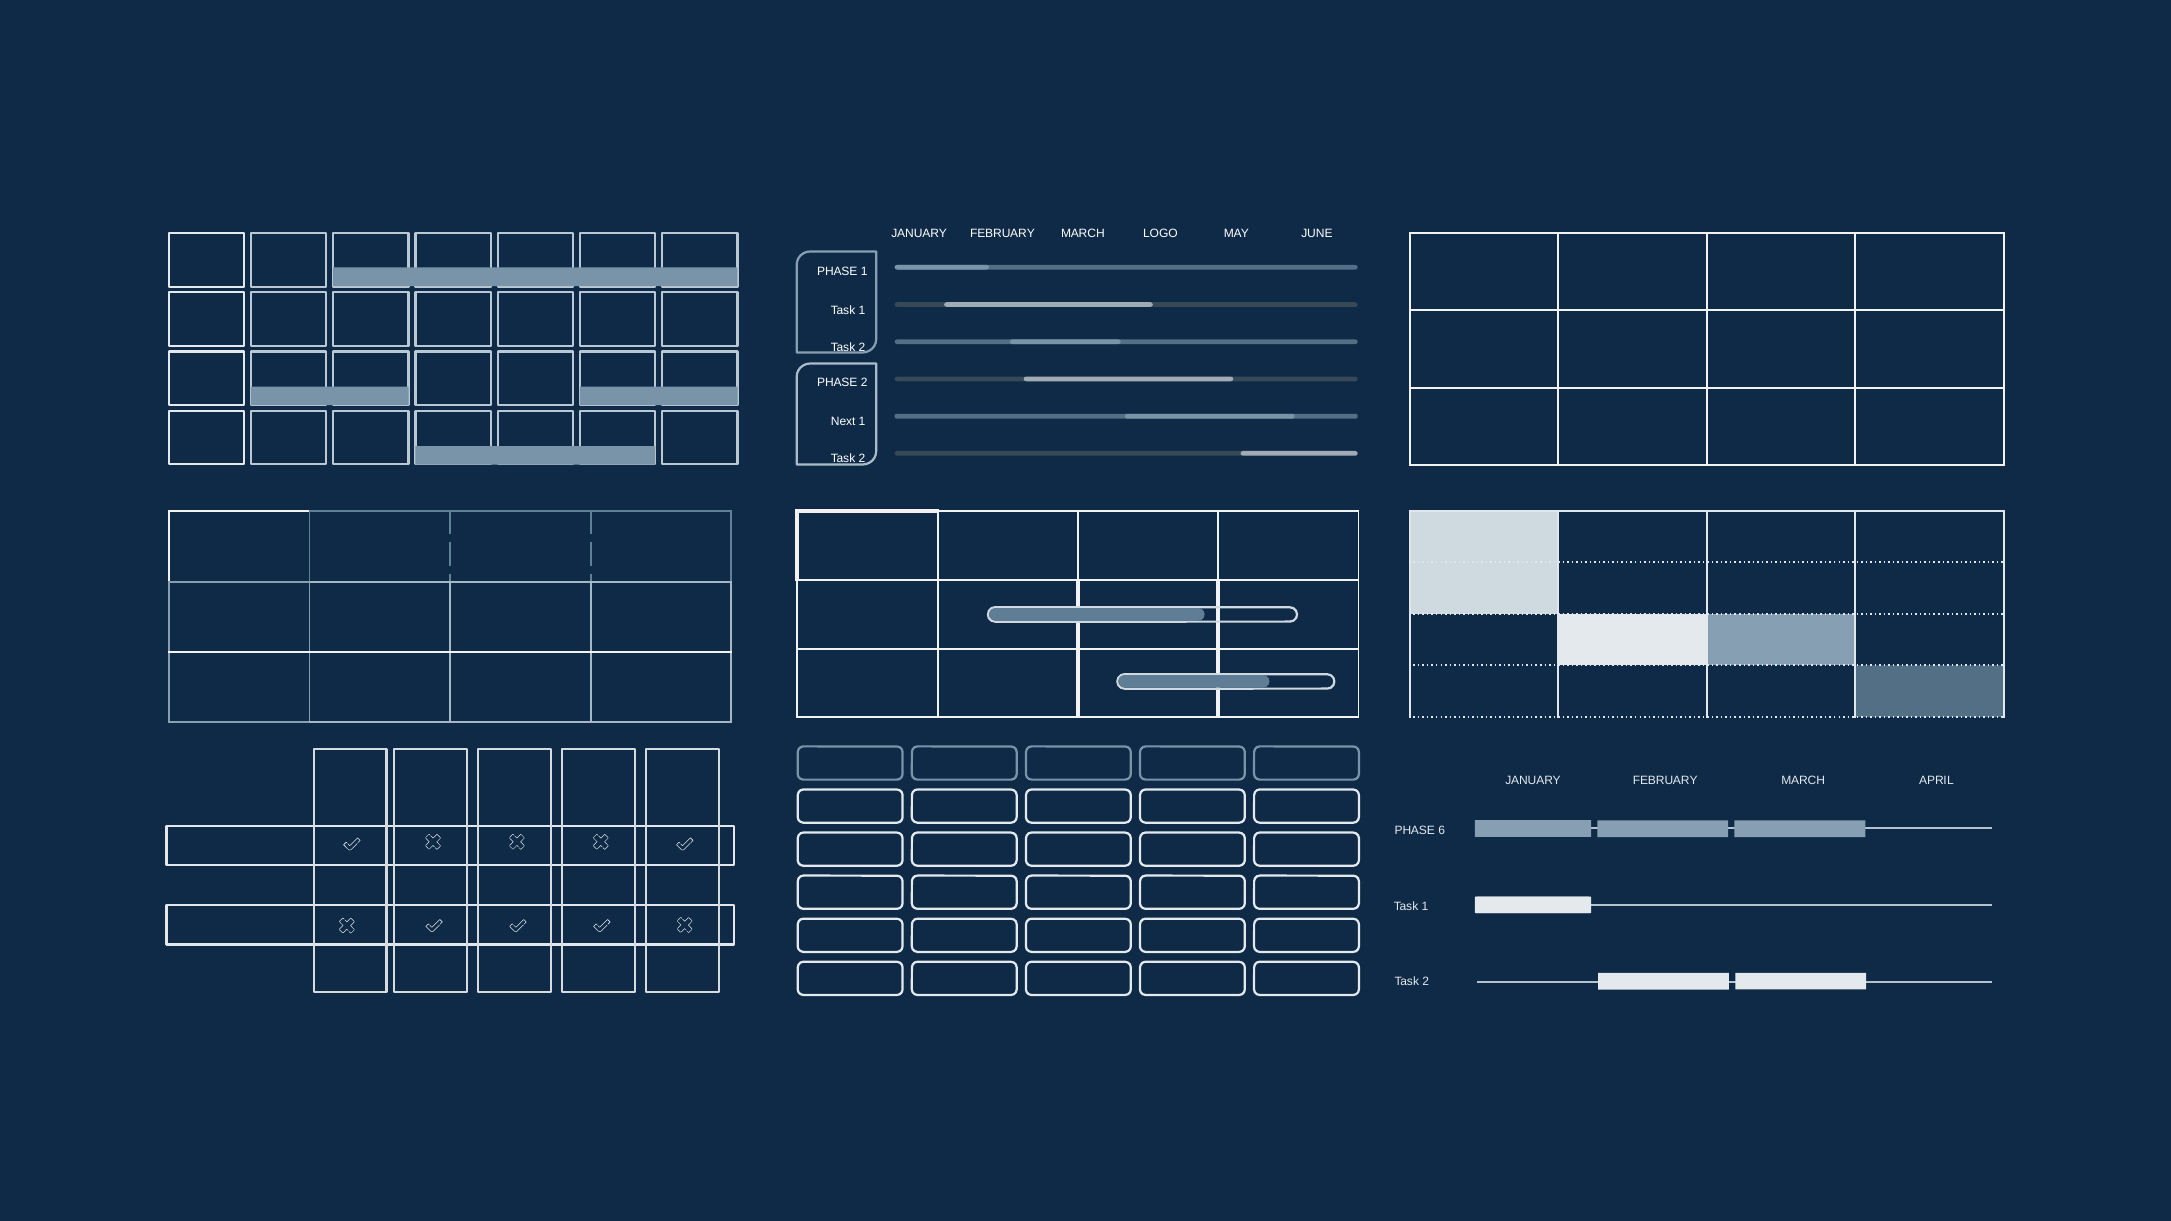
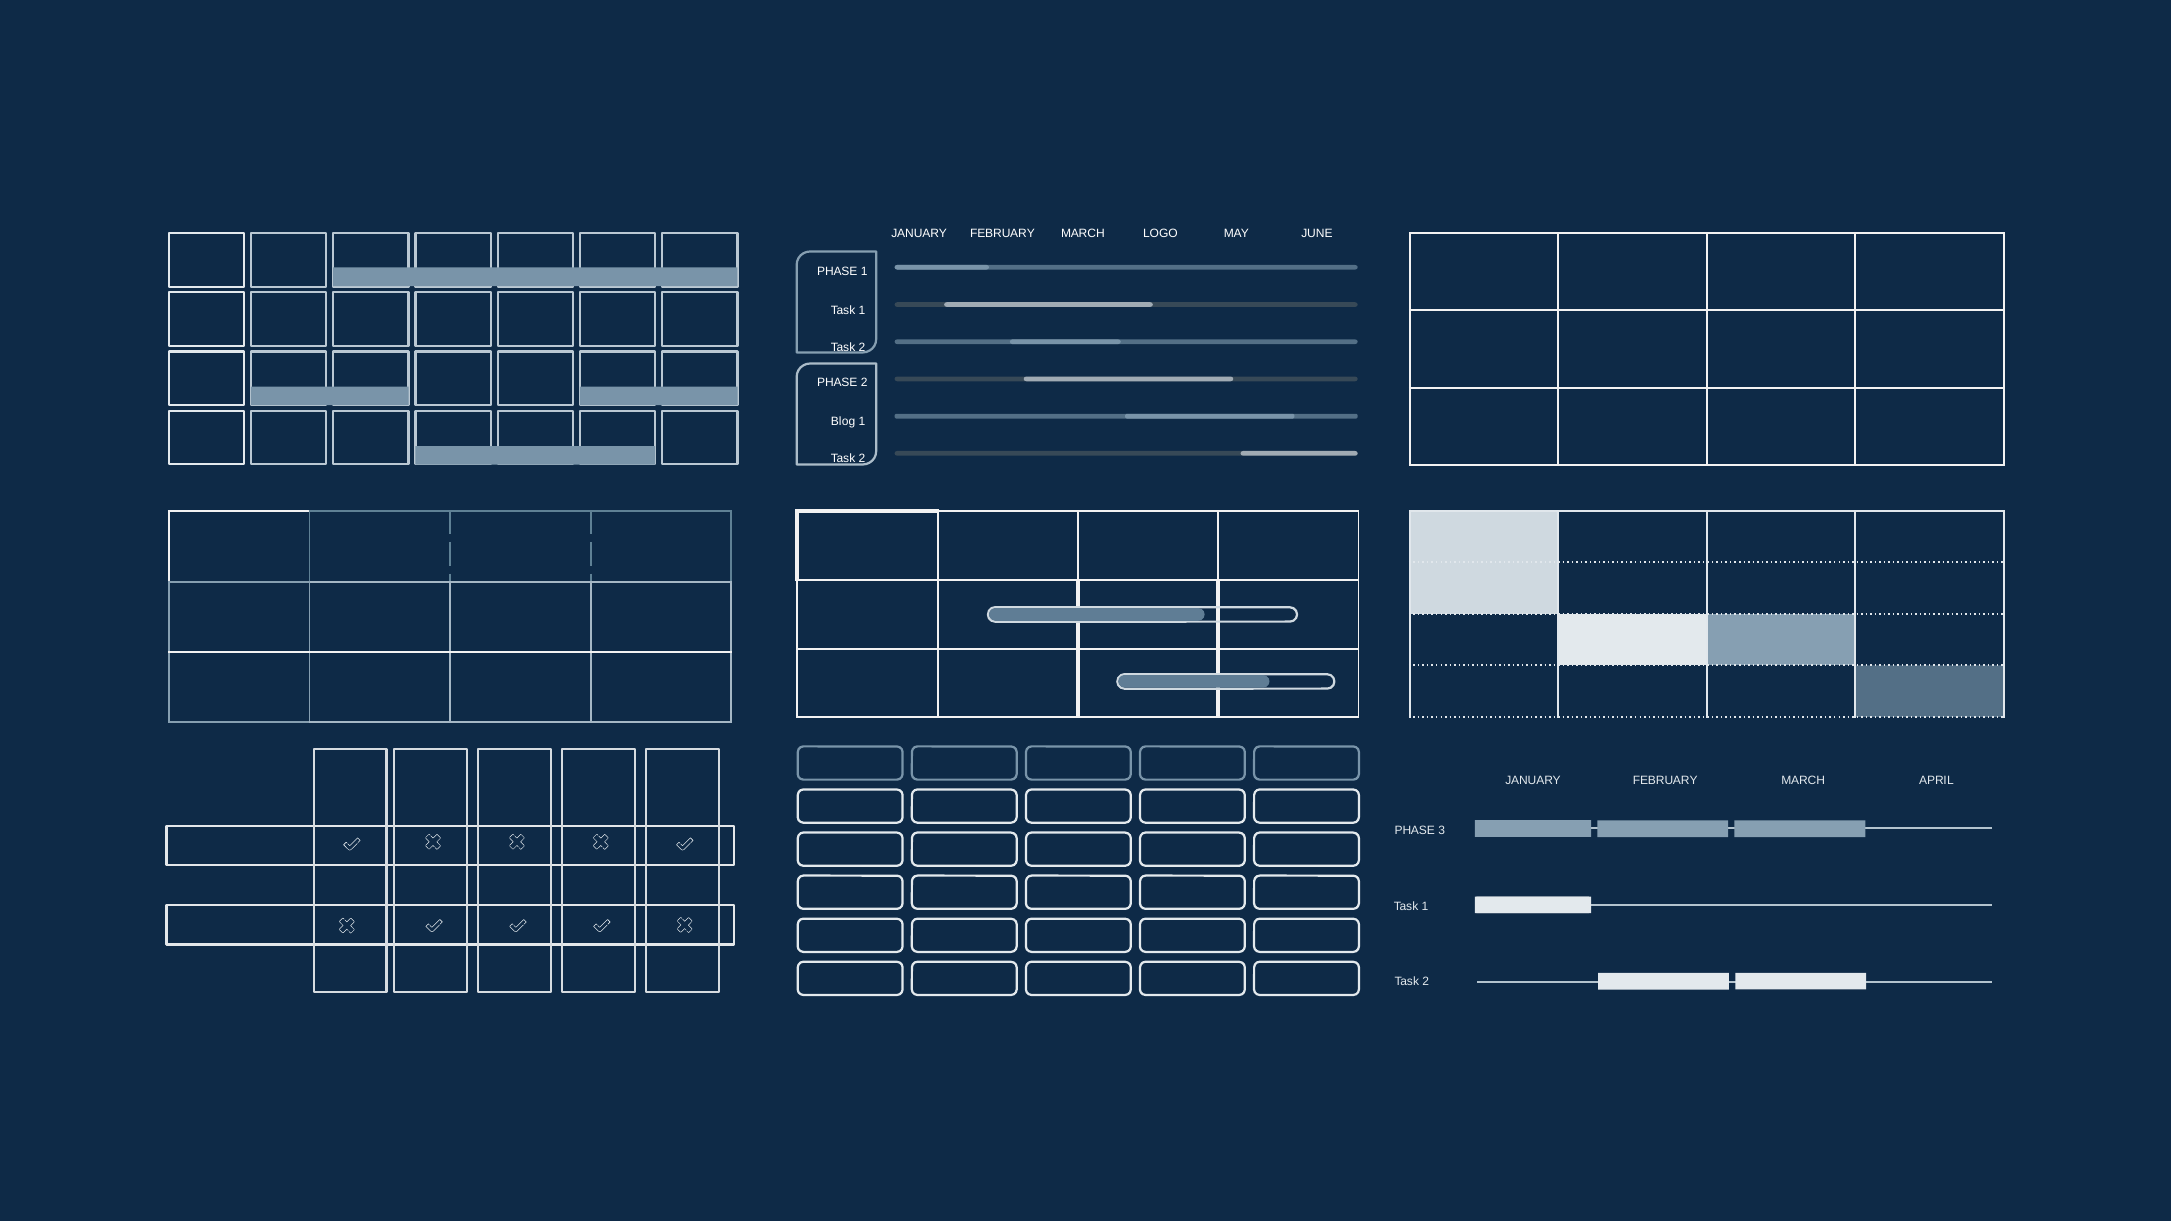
Next: Next -> Blog
6: 6 -> 3
